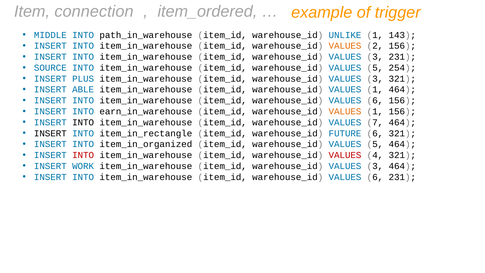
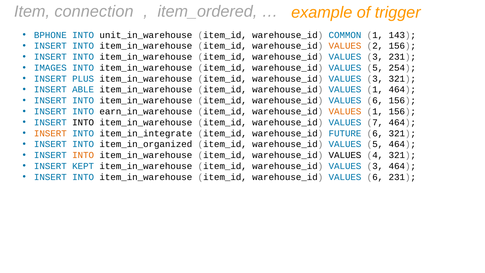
MIDDLE: MIDDLE -> BPHONE
path_in_warehouse: path_in_warehouse -> unit_in_warehouse
UNLIKE: UNLIKE -> COMMON
SOURCE: SOURCE -> IMAGES
INSERT at (50, 133) colour: black -> orange
item_in_rectangle: item_in_rectangle -> item_in_integrate
INTO at (83, 155) colour: red -> orange
VALUES at (345, 155) colour: red -> black
WORK: WORK -> KEPT
